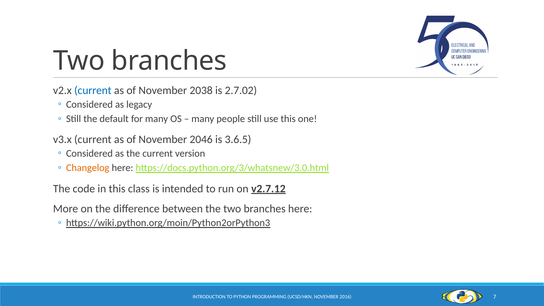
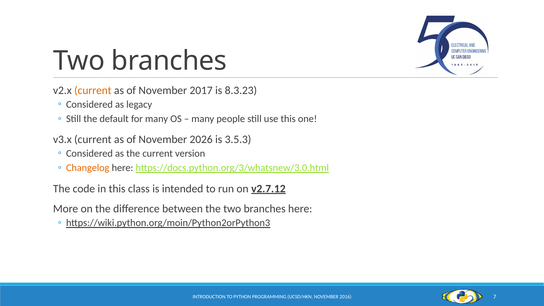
current at (93, 90) colour: blue -> orange
2038: 2038 -> 2017
2.7.02: 2.7.02 -> 8.3.23
2046: 2046 -> 2026
3.6.5: 3.6.5 -> 3.5.3
